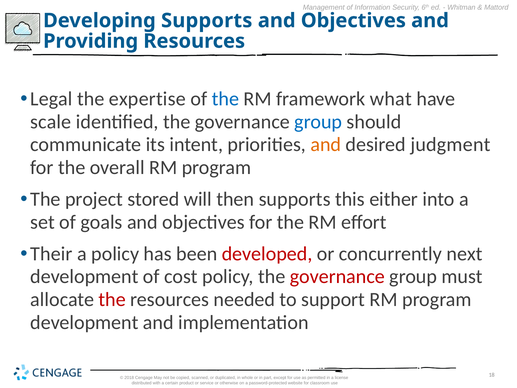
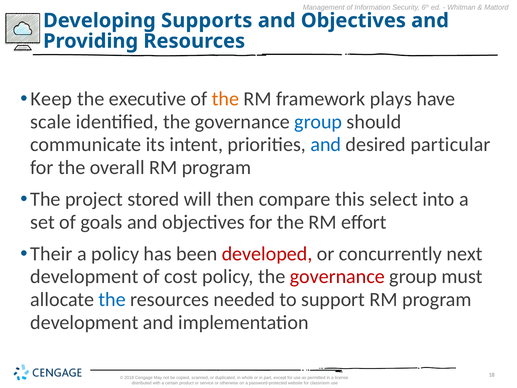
Legal: Legal -> Keep
expertise: expertise -> executive
the at (225, 99) colour: blue -> orange
what: what -> plays
and at (326, 145) colour: orange -> blue
judgment: judgment -> particular
then supports: supports -> compare
either: either -> select
the at (112, 299) colour: red -> blue
